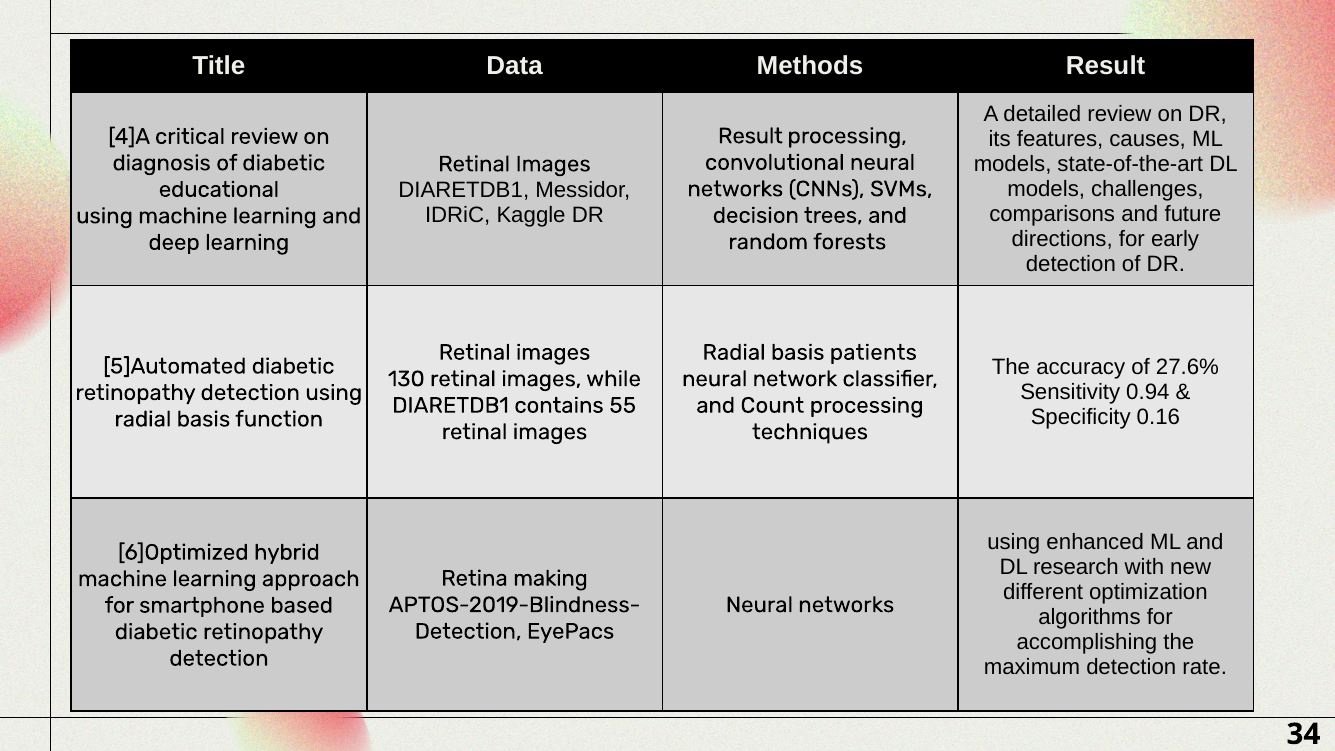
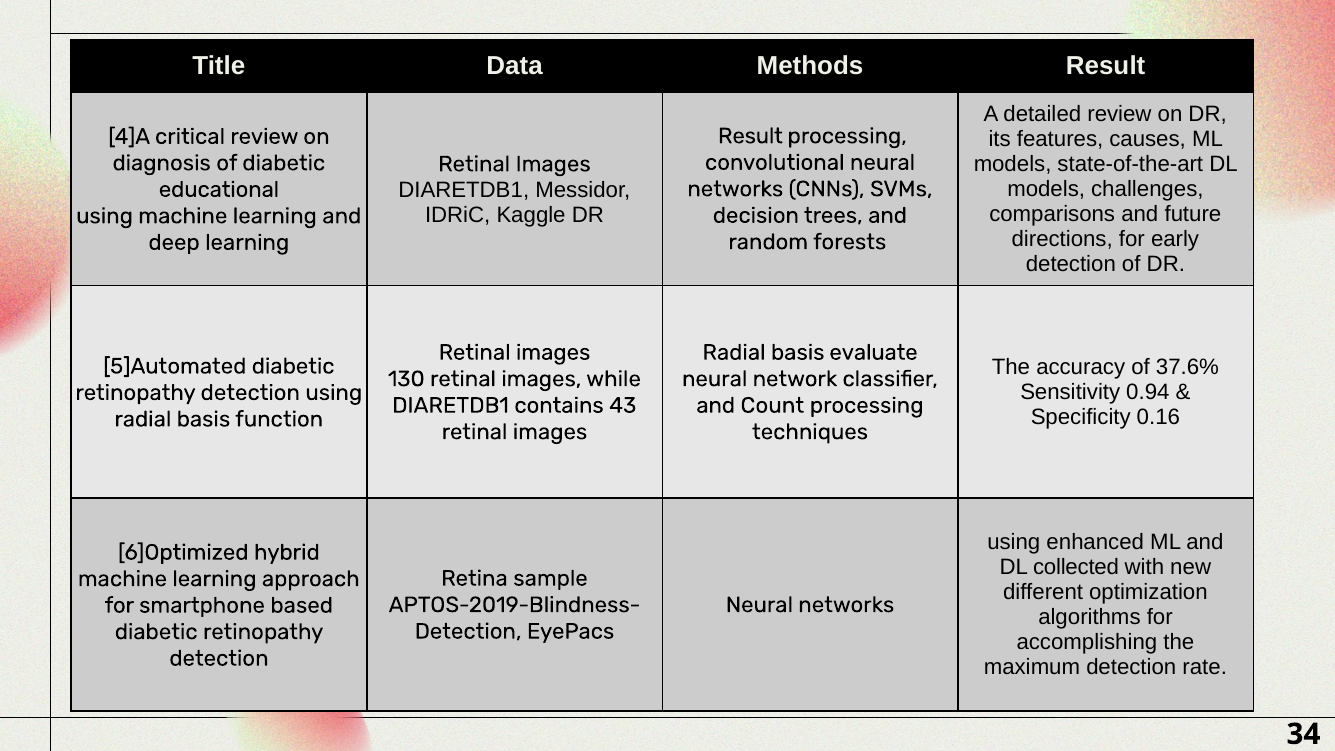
patients: patients -> evaluate
27.6%: 27.6% -> 37.6%
55: 55 -> 43
research: research -> collected
making: making -> sample
